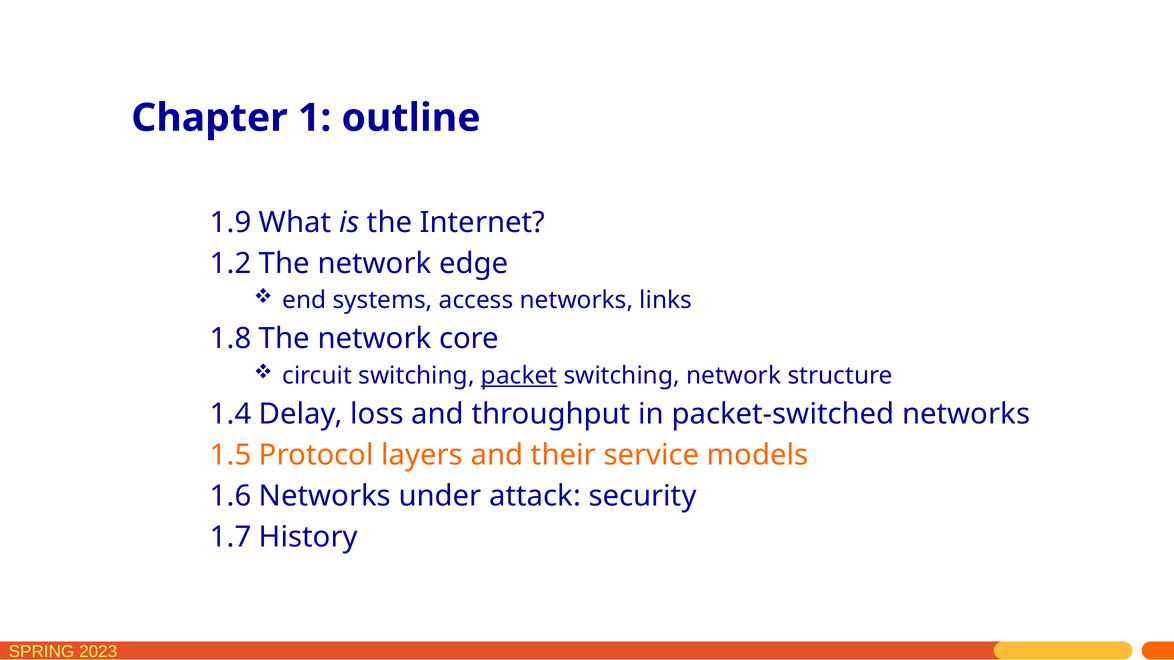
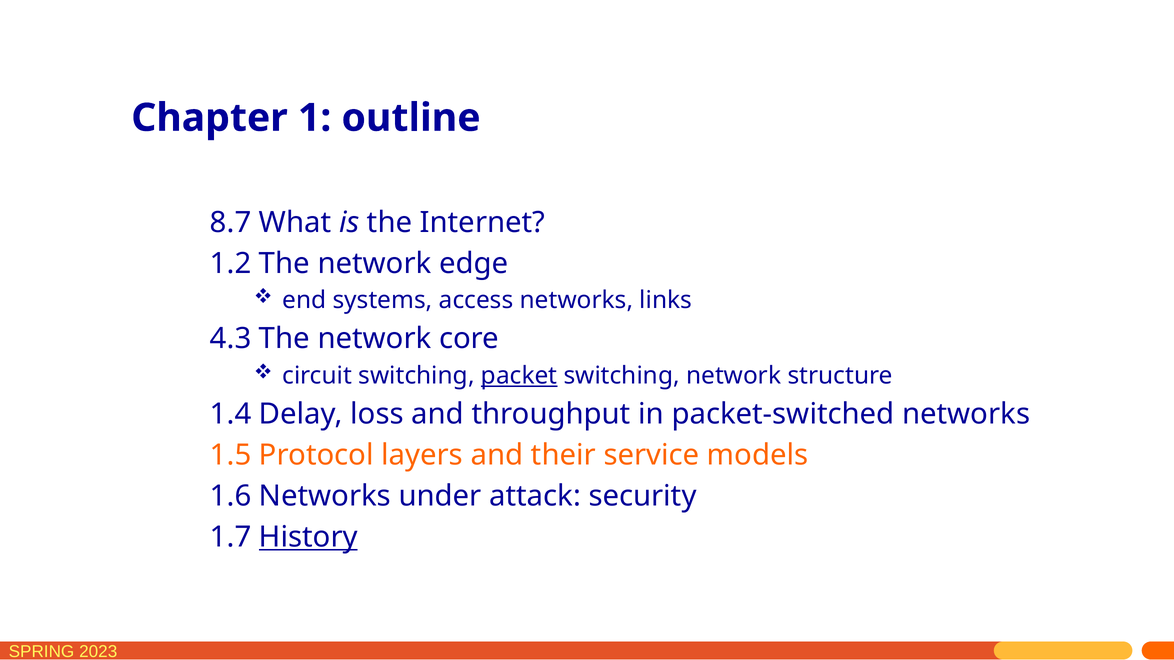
1.9: 1.9 -> 8.7
1.8: 1.8 -> 4.3
History underline: none -> present
